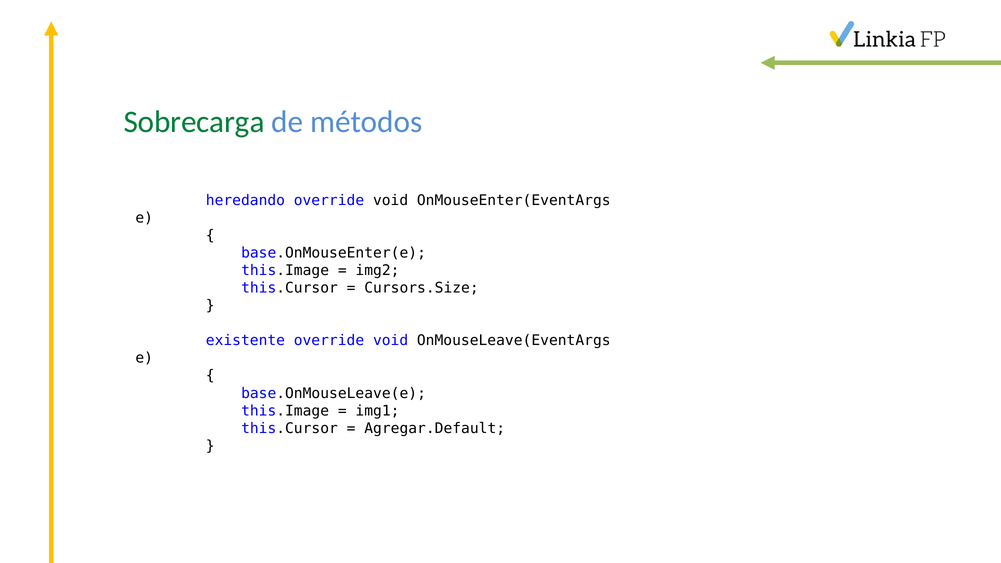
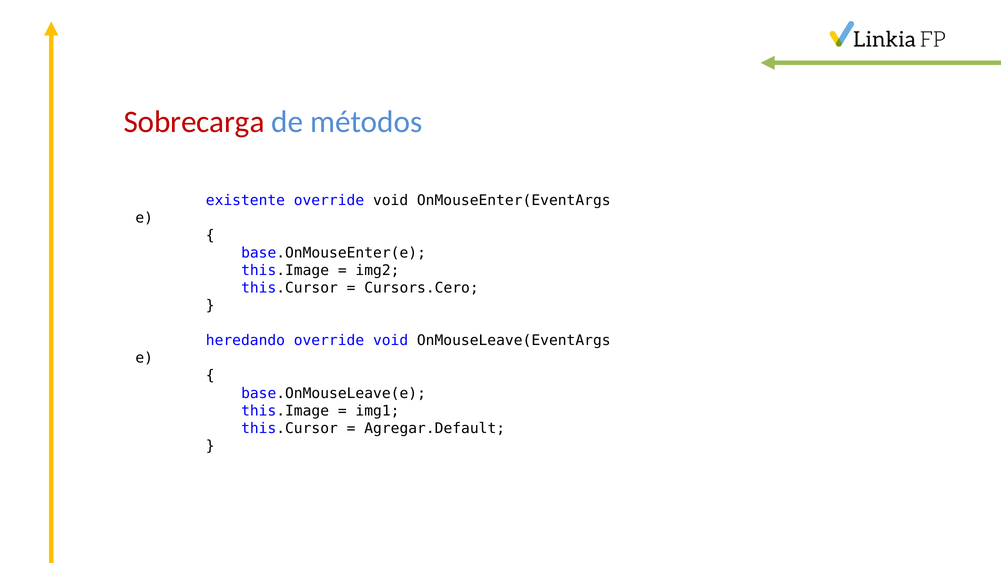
Sobrecarga colour: green -> red
heredando: heredando -> existente
Cursors.Size: Cursors.Size -> Cursors.Cero
existente: existente -> heredando
